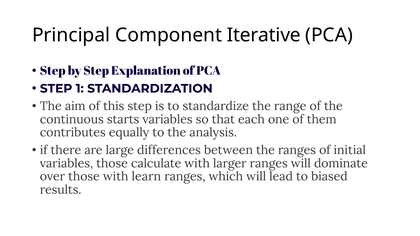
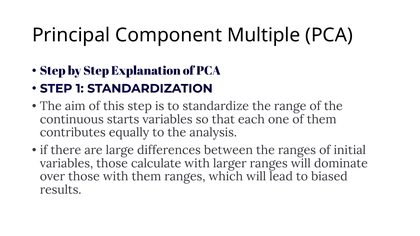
Iterative: Iterative -> Multiple
with learn: learn -> them
